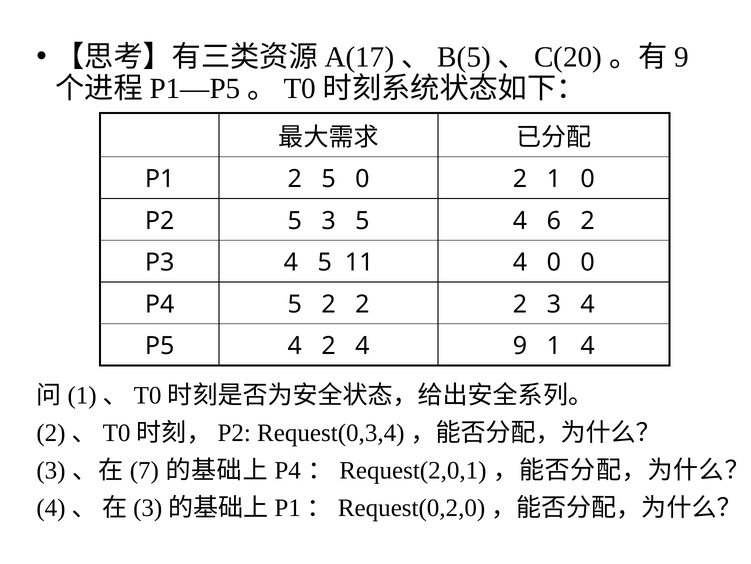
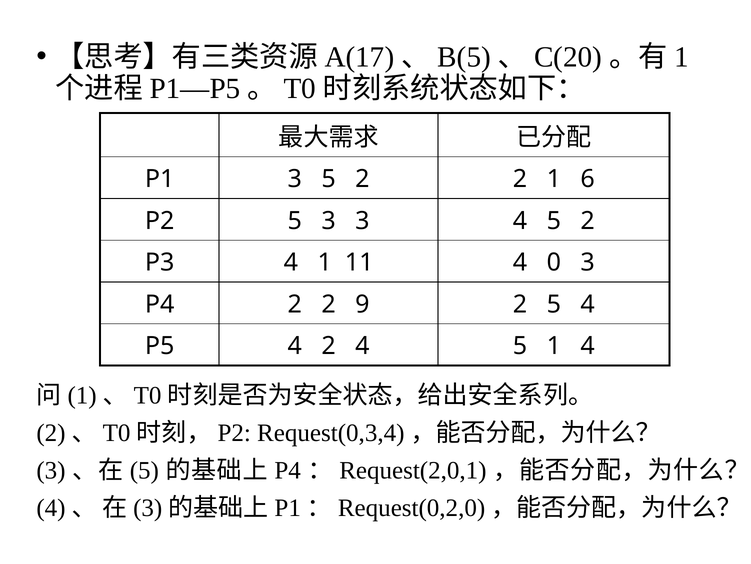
9 at (682, 57): 9 -> 1
P1 2: 2 -> 3
0 at (362, 179): 0 -> 2
1 0: 0 -> 6
3 5: 5 -> 3
6 at (554, 220): 6 -> 5
4 5: 5 -> 1
0 0: 0 -> 3
P4 5: 5 -> 2
2 at (362, 304): 2 -> 9
2 3: 3 -> 5
2 4 9: 9 -> 5
7 at (144, 470): 7 -> 5
